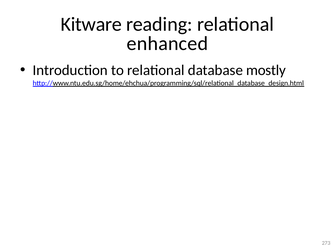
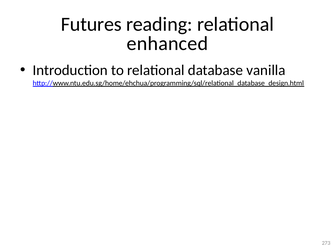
Kitware: Kitware -> Futures
mostly: mostly -> vanilla
